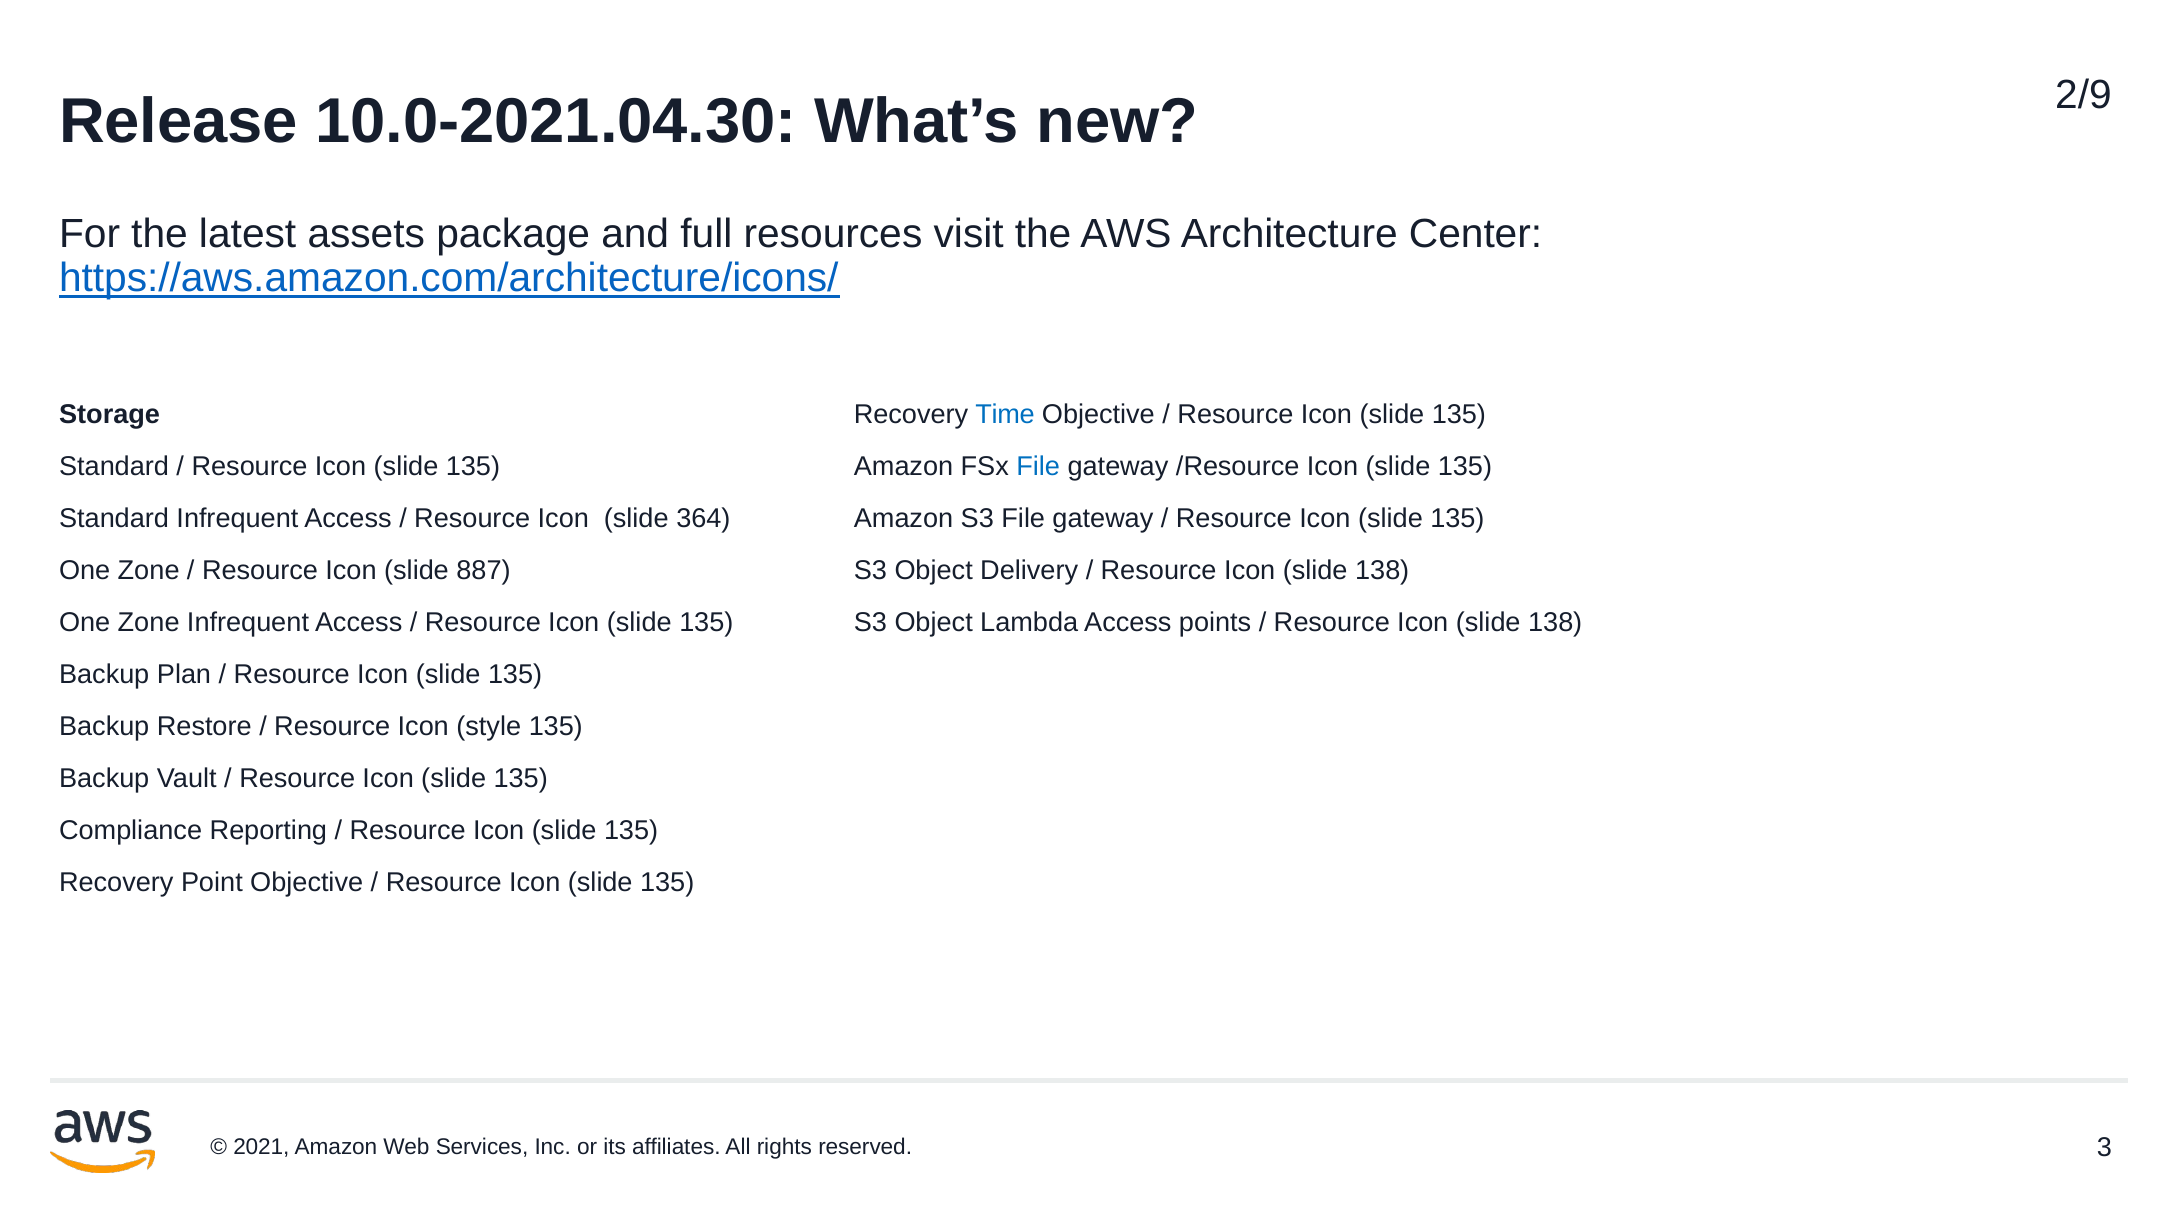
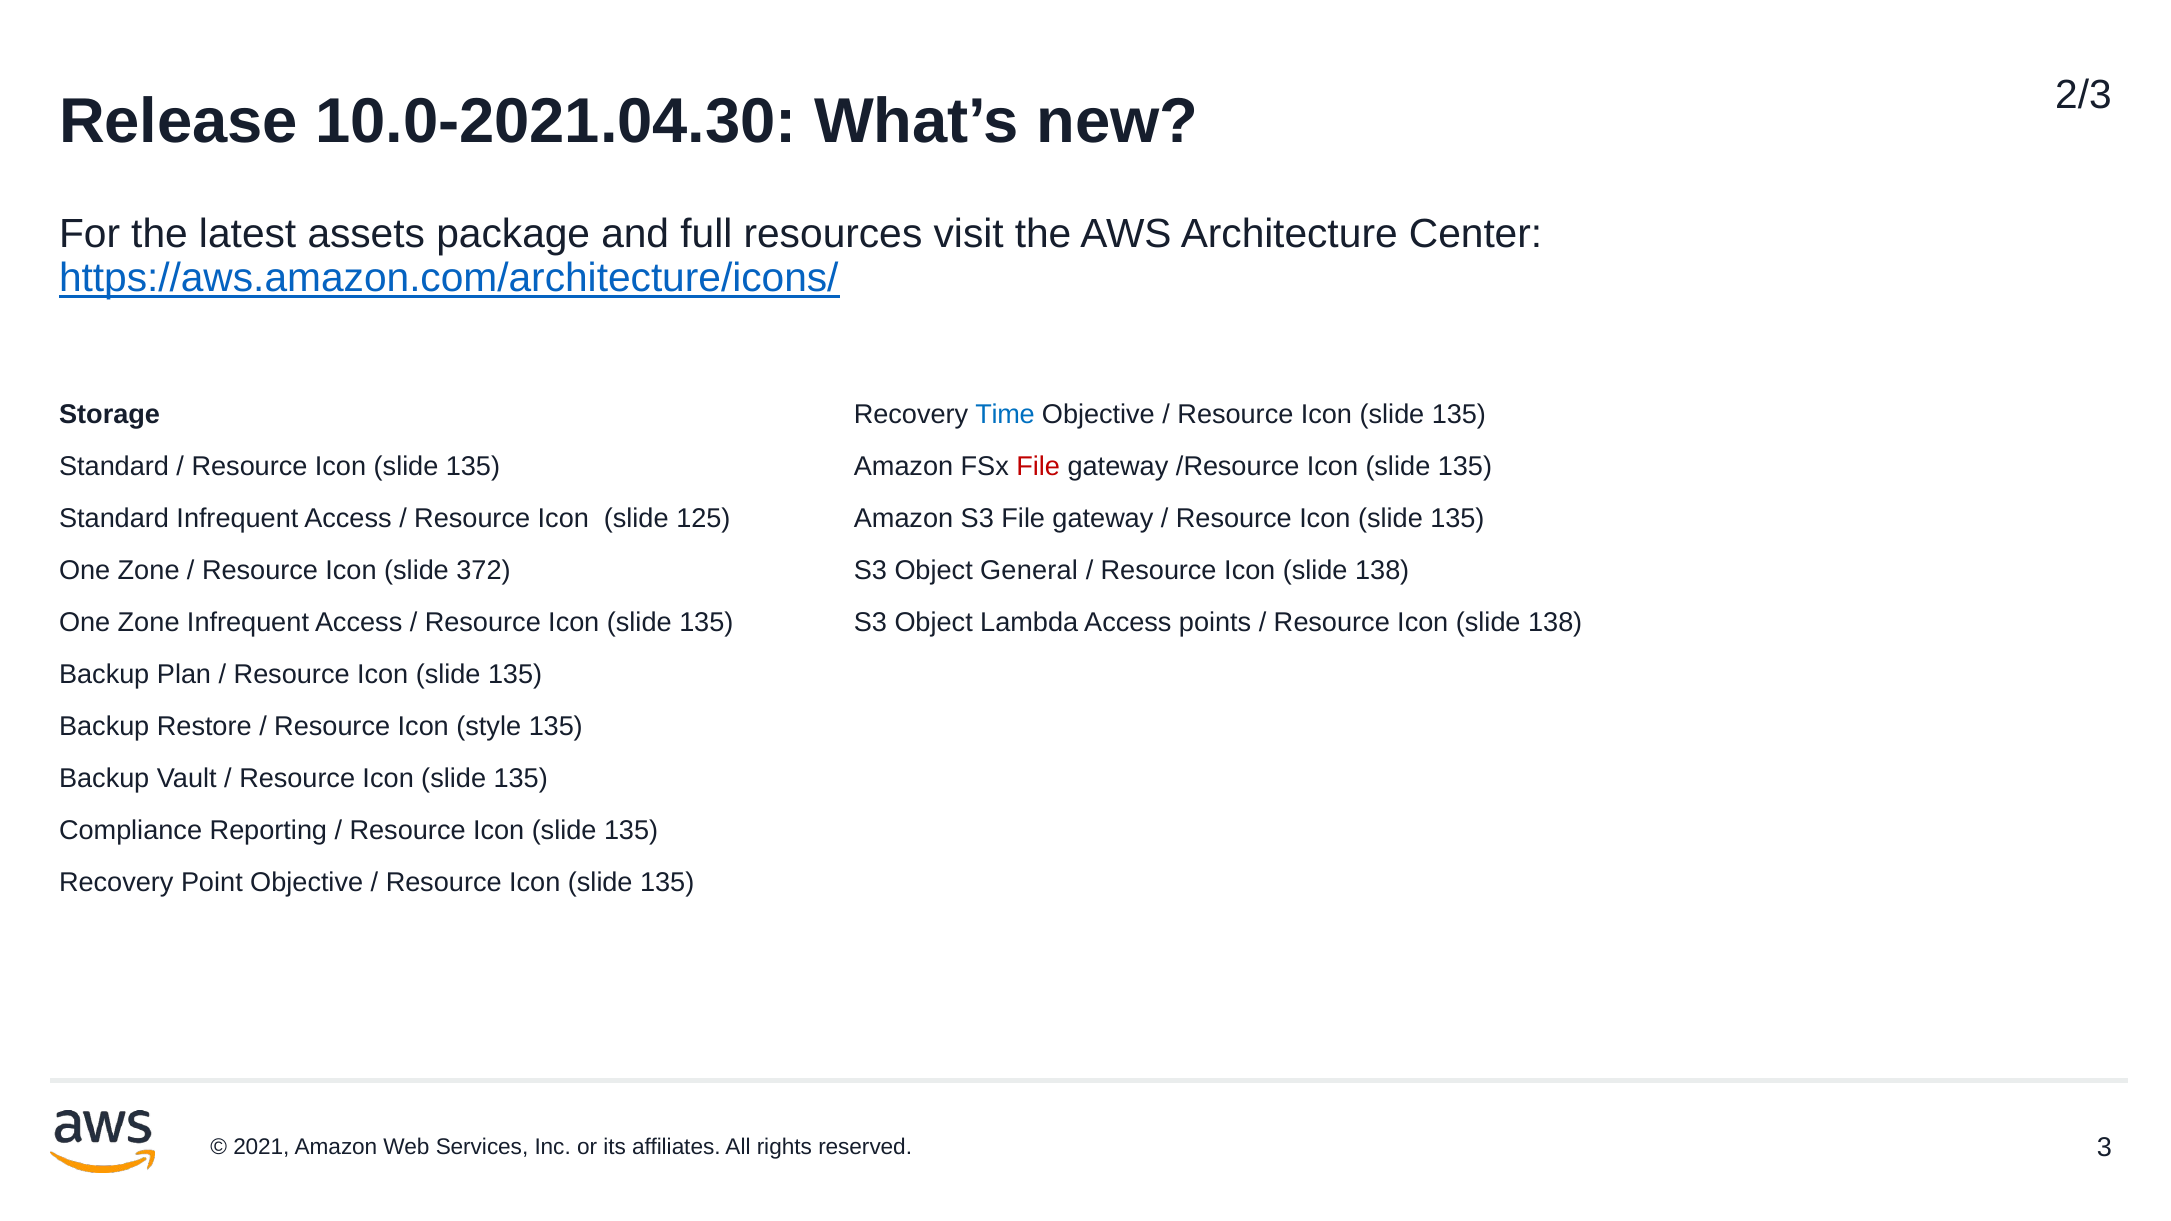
2/9: 2/9 -> 2/3
File at (1038, 467) colour: blue -> red
364: 364 -> 125
887: 887 -> 372
Delivery: Delivery -> General
